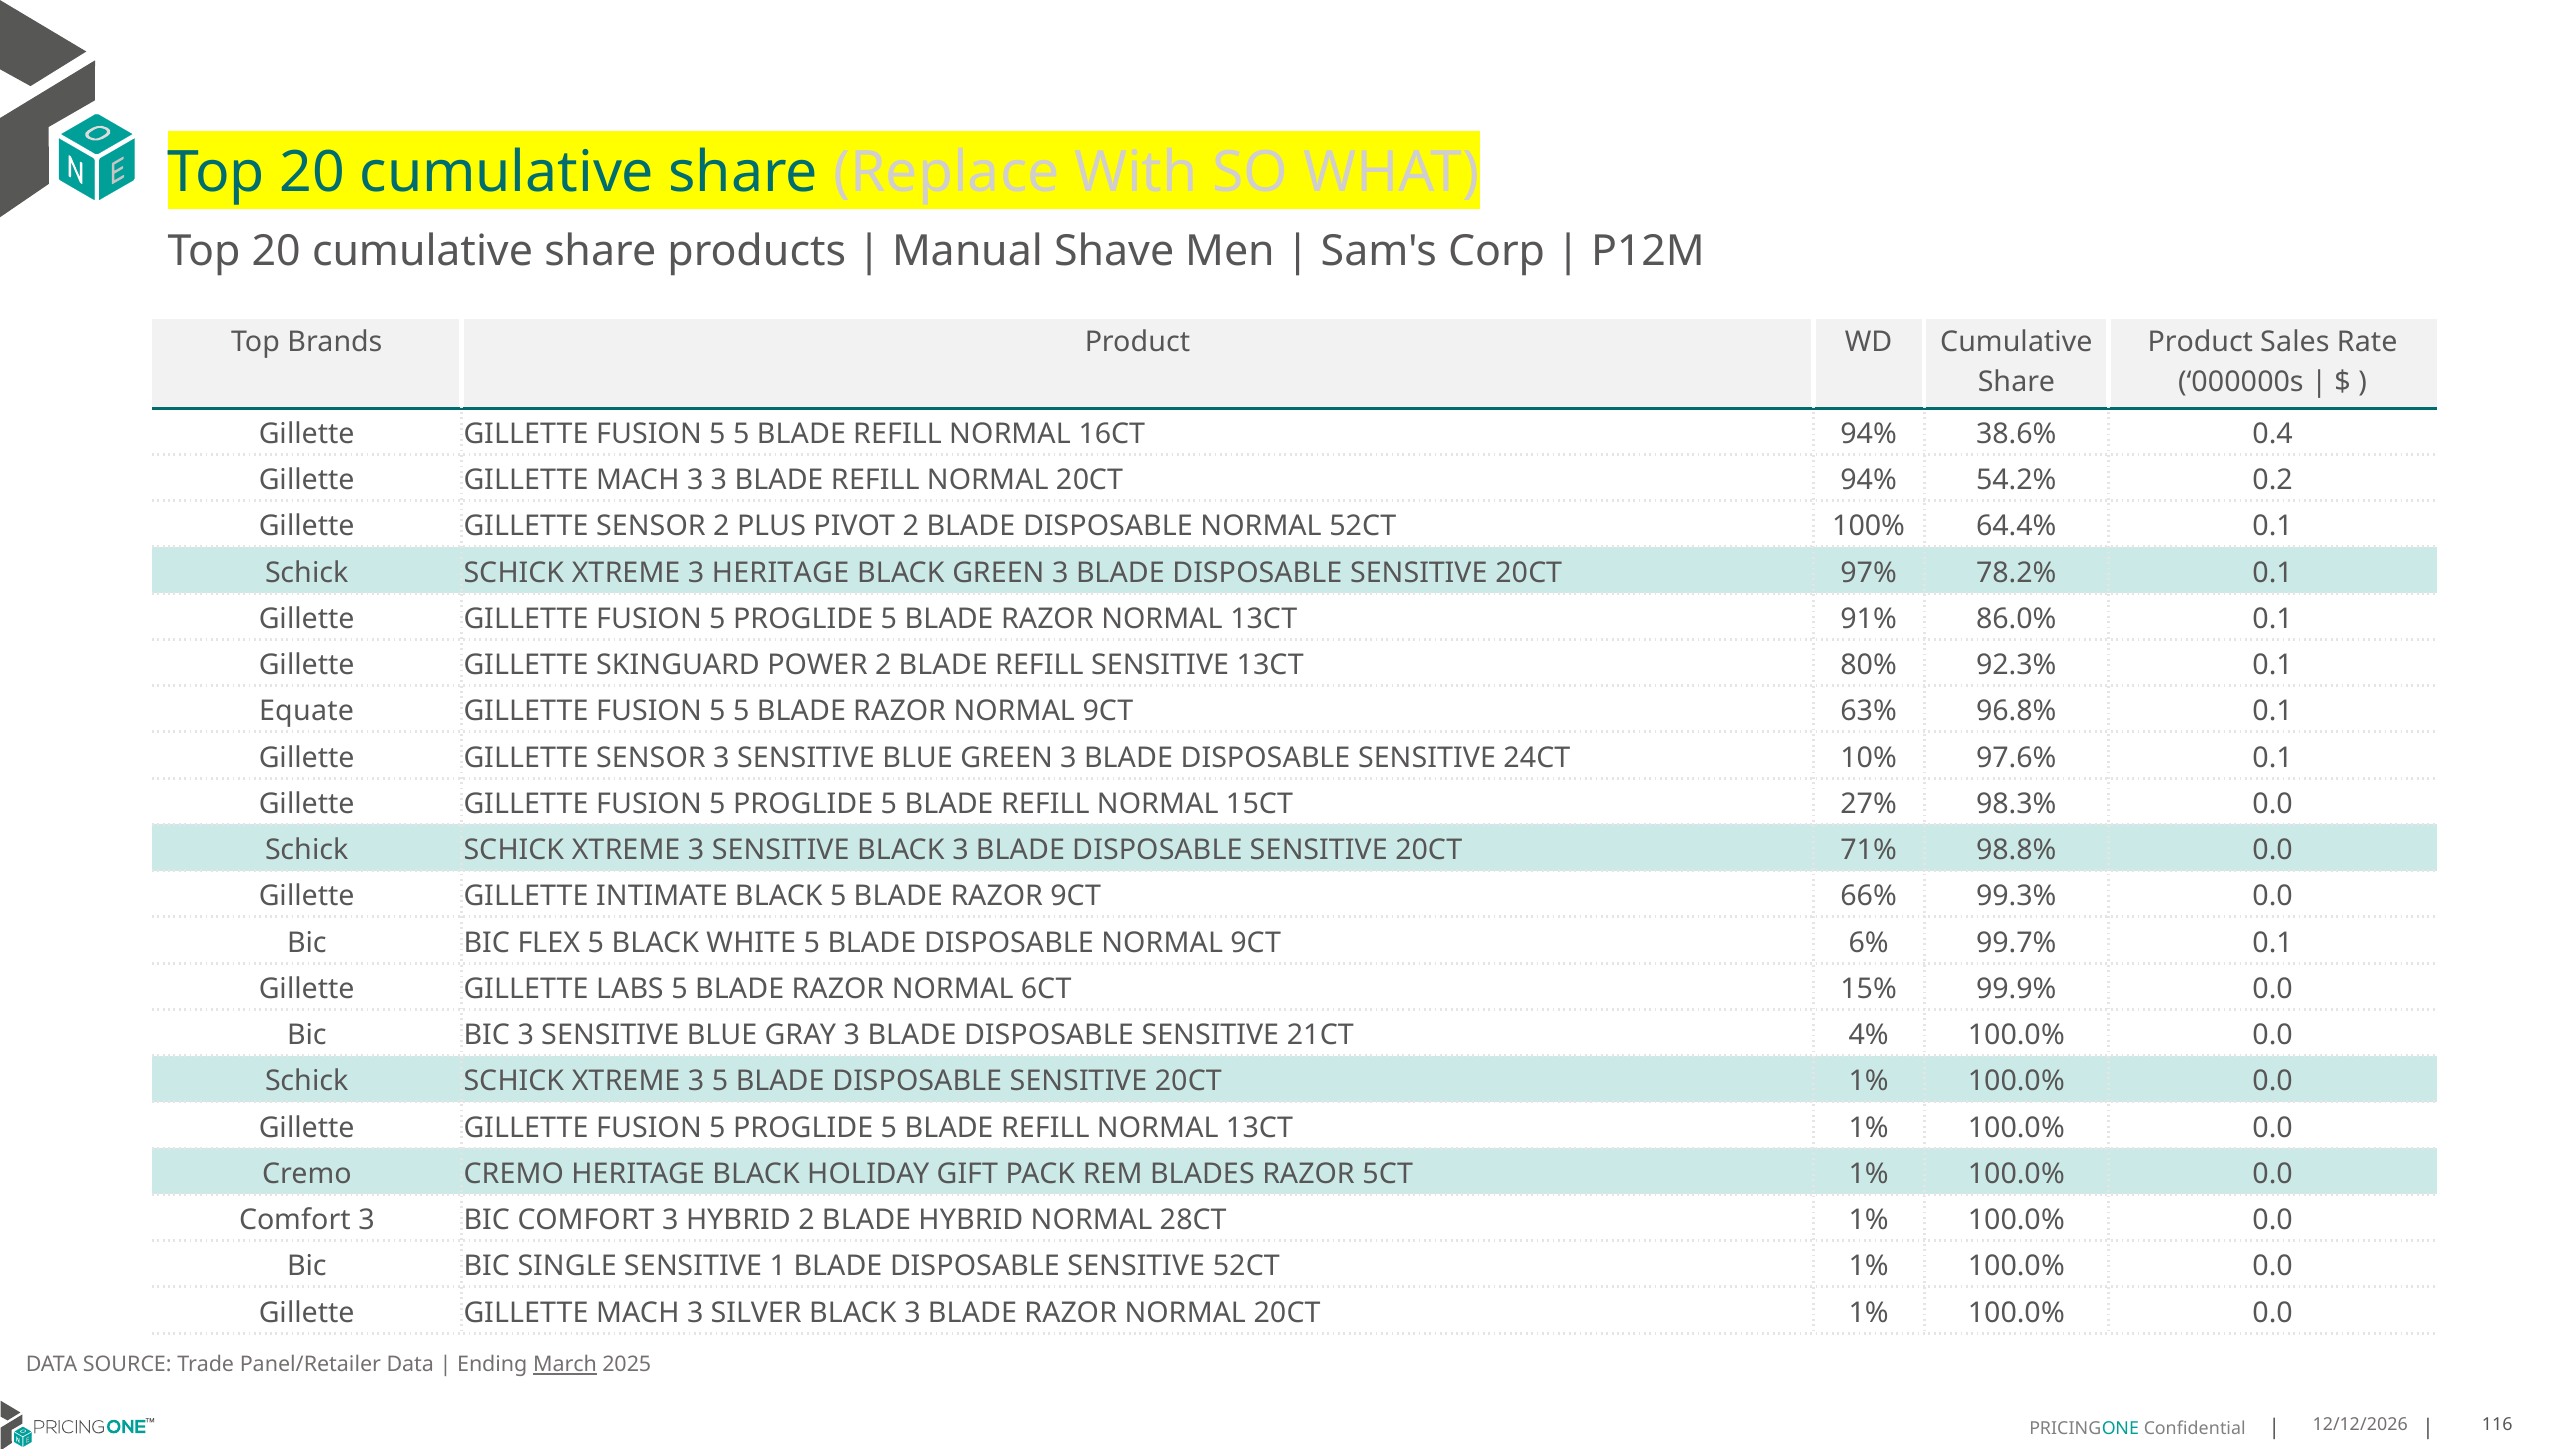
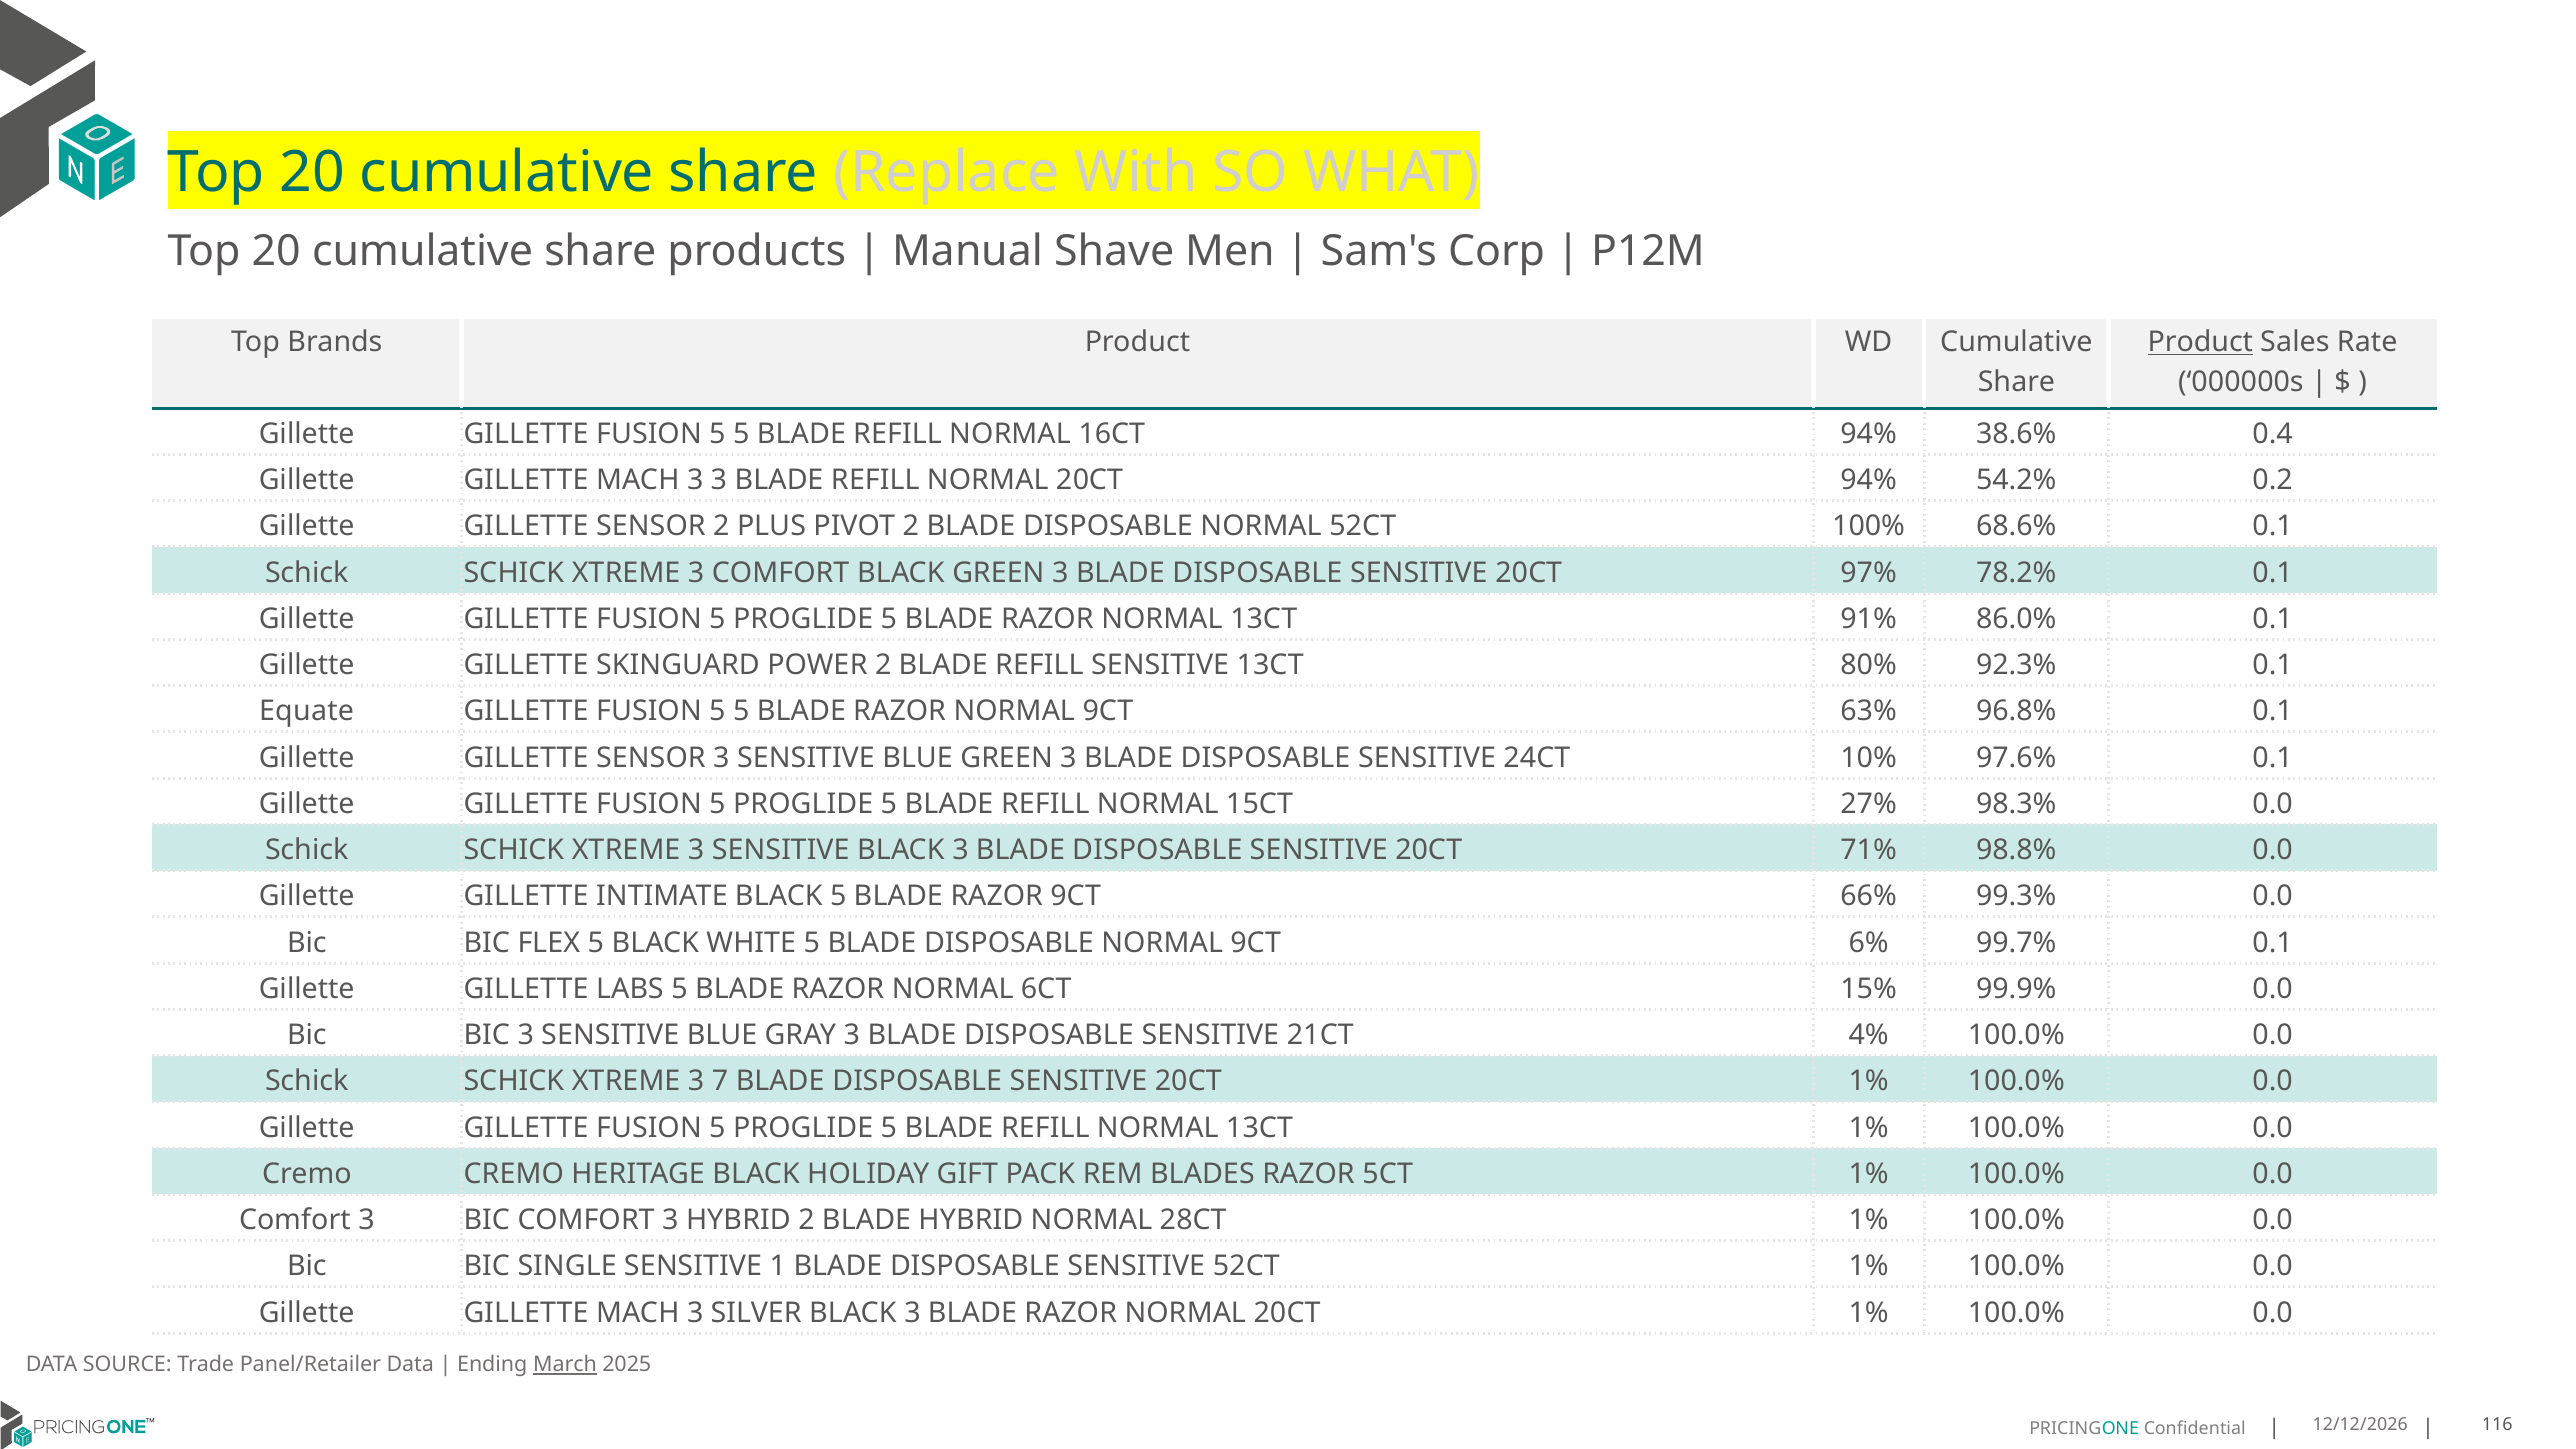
Product at (2200, 342) underline: none -> present
64.4%: 64.4% -> 68.6%
3 HERITAGE: HERITAGE -> COMFORT
3 5: 5 -> 7
